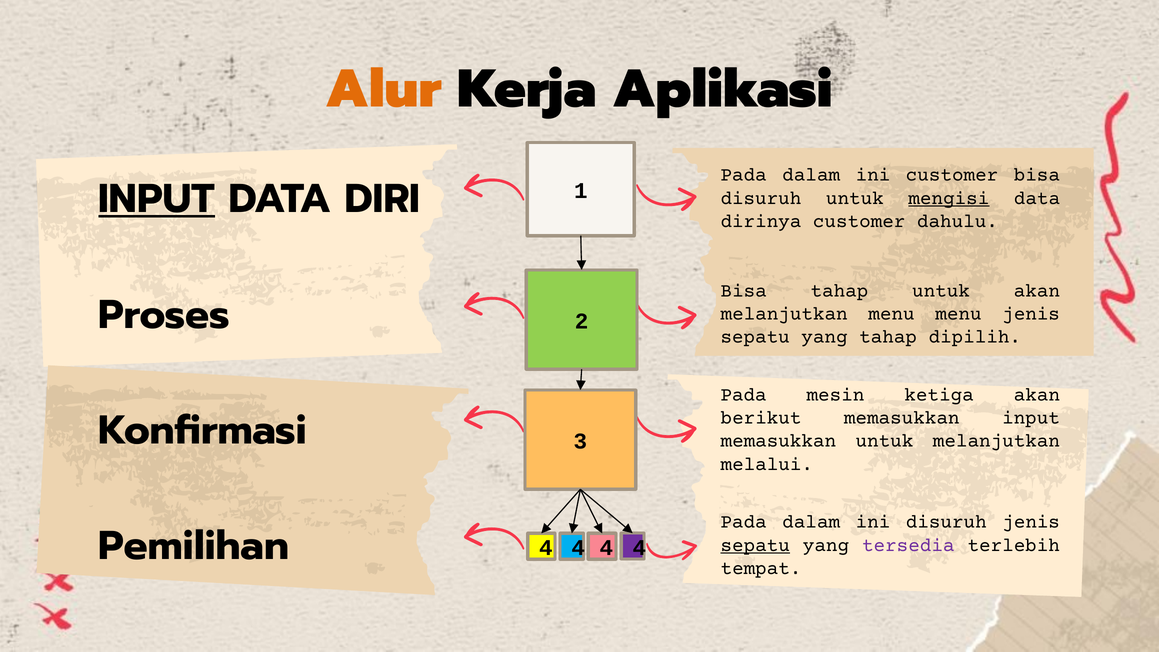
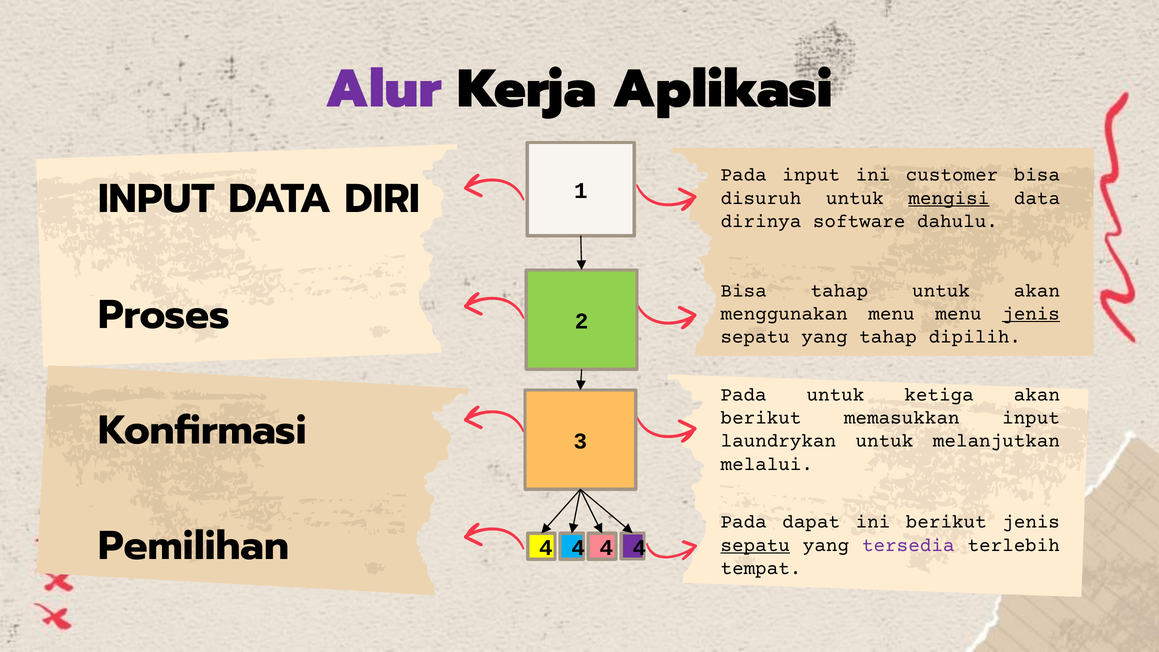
Alur colour: orange -> purple
dalam at (811, 174): dalam -> input
INPUT at (157, 199) underline: present -> none
dirinya customer: customer -> software
melanjutkan at (784, 313): melanjutkan -> menggunakan
jenis at (1031, 313) underline: none -> present
Pada mesin: mesin -> untuk
memasukkan at (778, 441): memasukkan -> laundrykan
dalam at (811, 521): dalam -> dapat
ini disuruh: disuruh -> berikut
